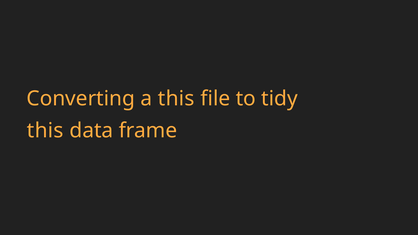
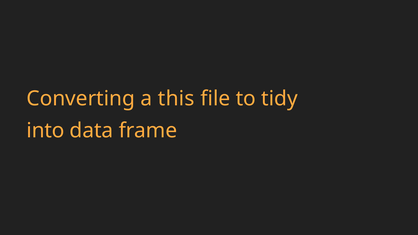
this at (45, 131): this -> into
